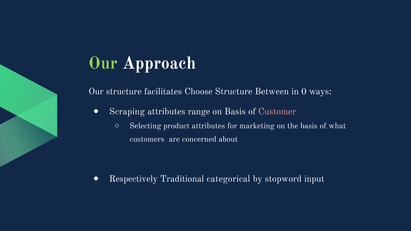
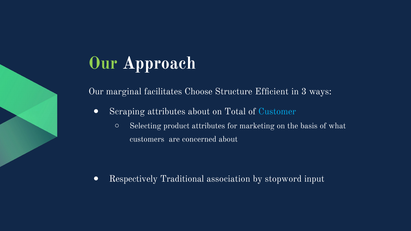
Our structure: structure -> marginal
Between: Between -> Efﬁcient
0: 0 -> 3
attributes range: range -> about
on Basis: Basis -> Total
Customer colour: pink -> light blue
categorical: categorical -> association
